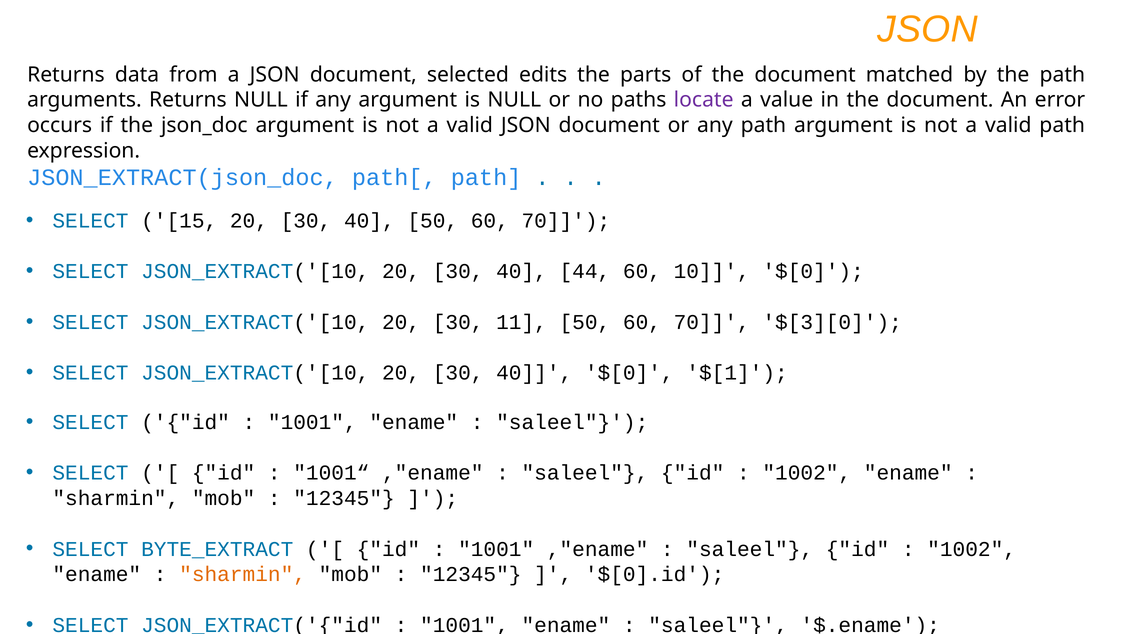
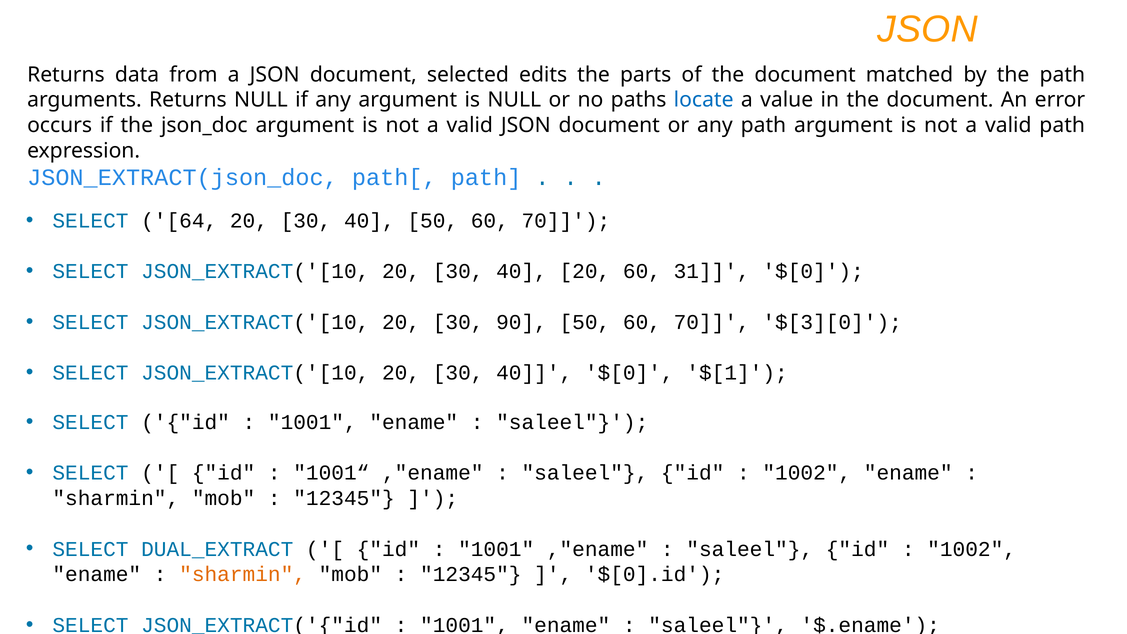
locate colour: purple -> blue
15: 15 -> 64
40 44: 44 -> 20
10: 10 -> 31
11: 11 -> 90
BYTE_EXTRACT: BYTE_EXTRACT -> DUAL_EXTRACT
